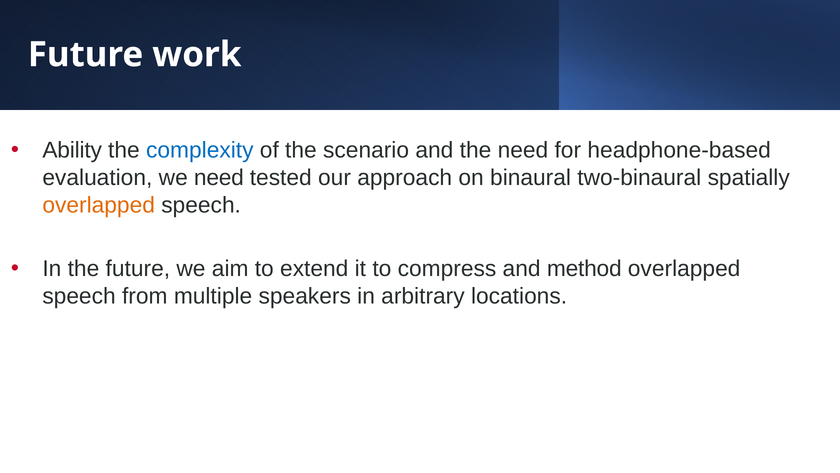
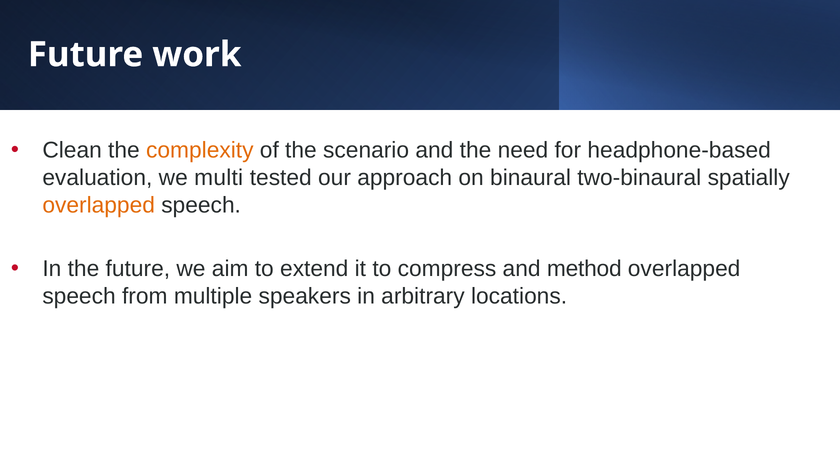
Ability: Ability -> Clean
complexity colour: blue -> orange
we need: need -> multi
